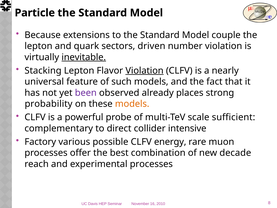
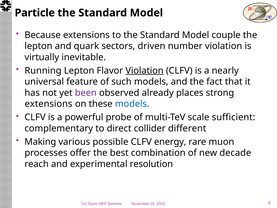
inevitable underline: present -> none
Stacking: Stacking -> Running
probability at (49, 104): probability -> extensions
models at (132, 104) colour: orange -> blue
intensive: intensive -> different
Factory: Factory -> Making
experimental processes: processes -> resolution
